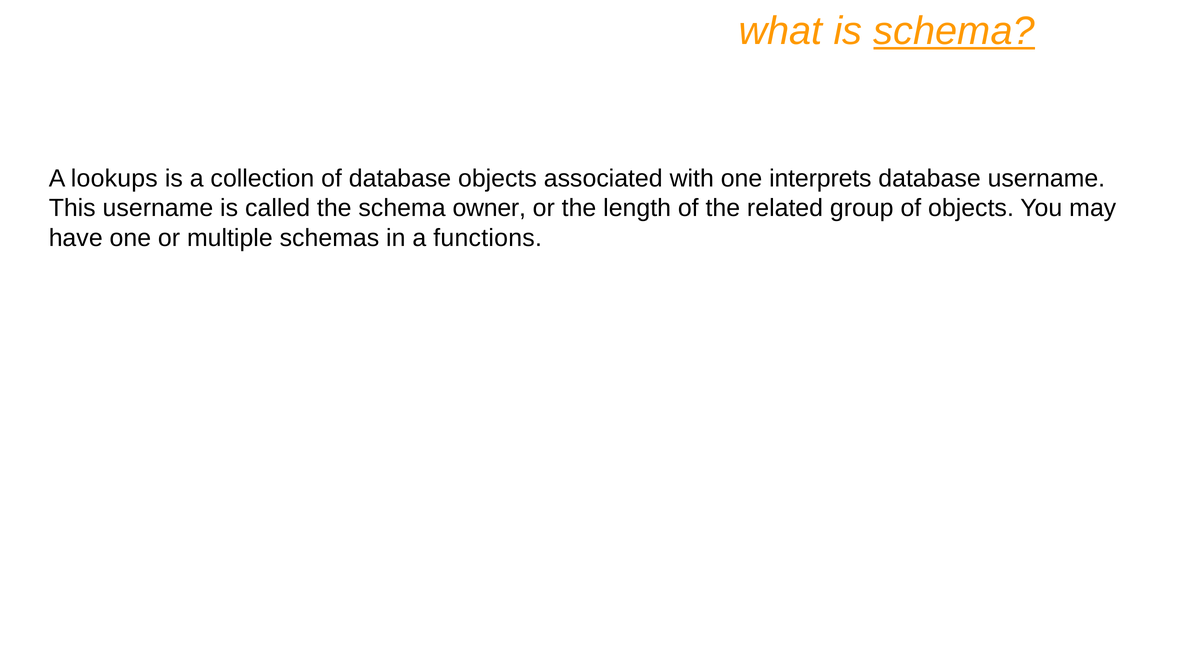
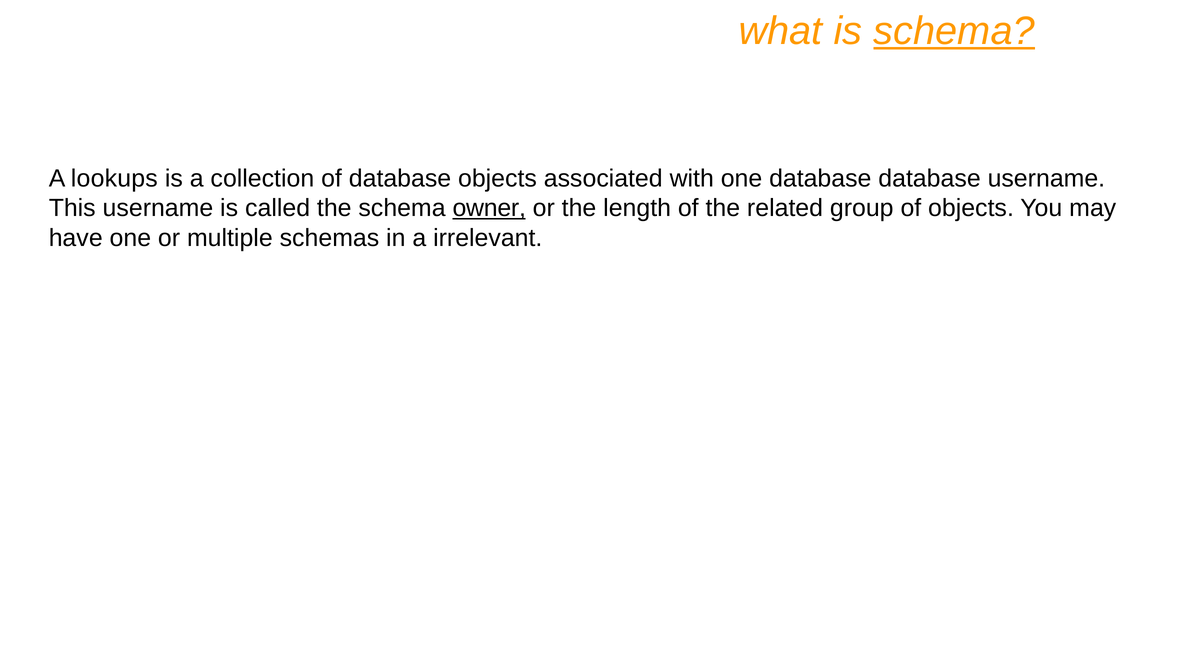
one interprets: interprets -> database
owner underline: none -> present
functions: functions -> irrelevant
